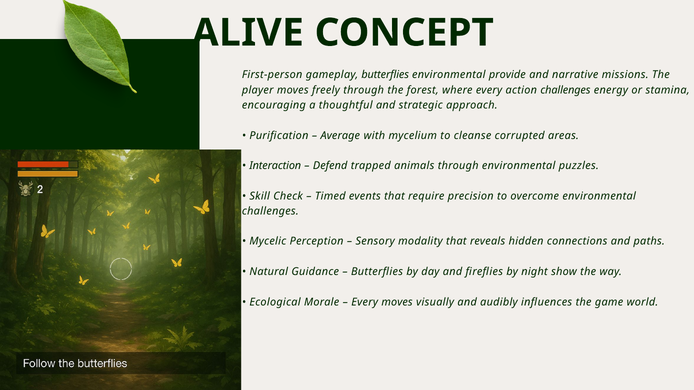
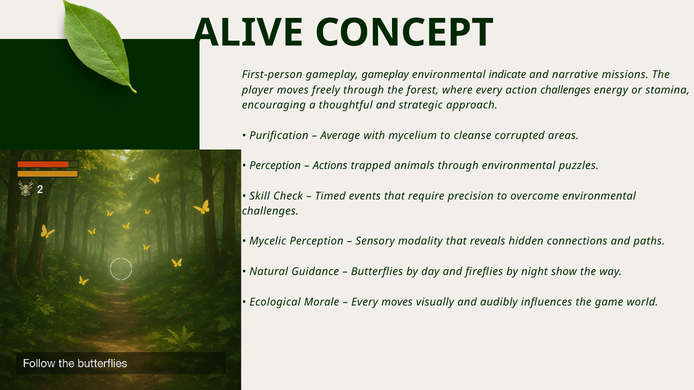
gameplay butterflies: butterflies -> gameplay
provide: provide -> indicate
Interaction at (275, 166): Interaction -> Perception
Defend: Defend -> Actions
